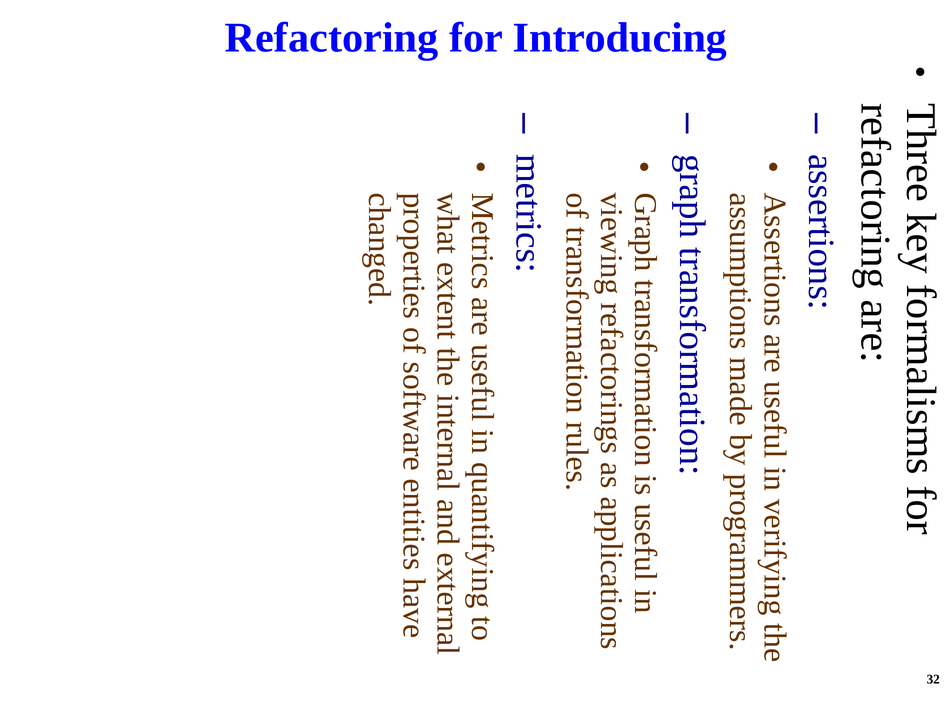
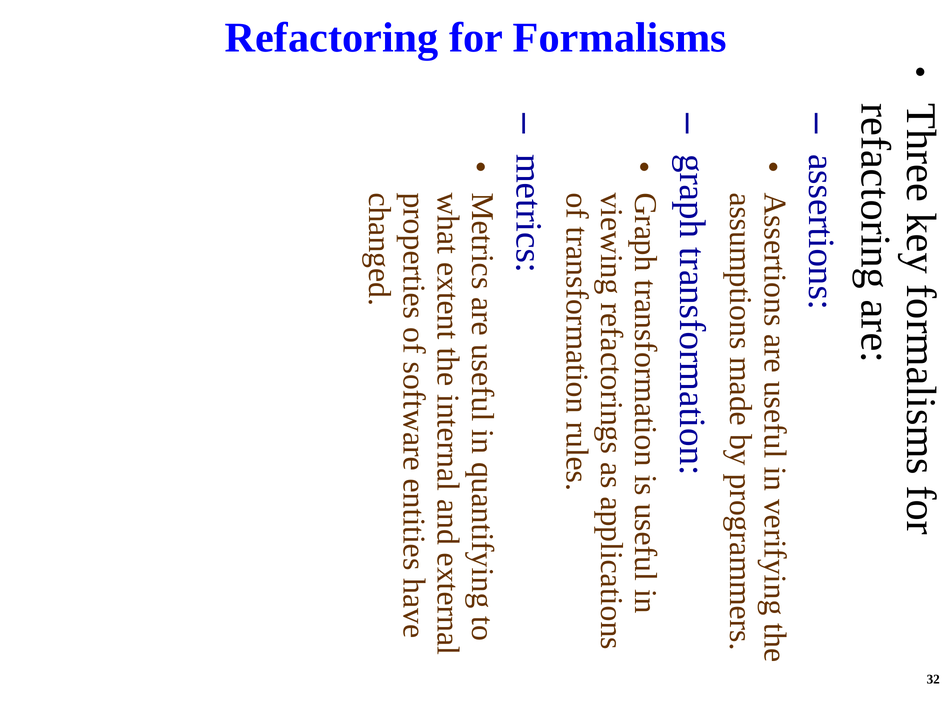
Introducing: Introducing -> Formalisms
